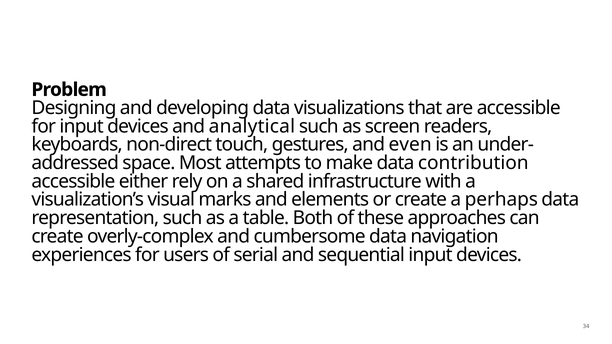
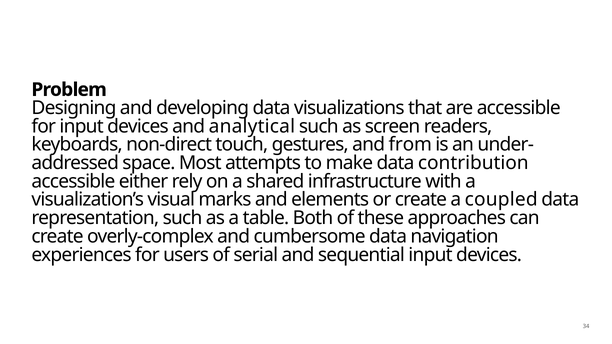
even: even -> from
perhaps: perhaps -> coupled
